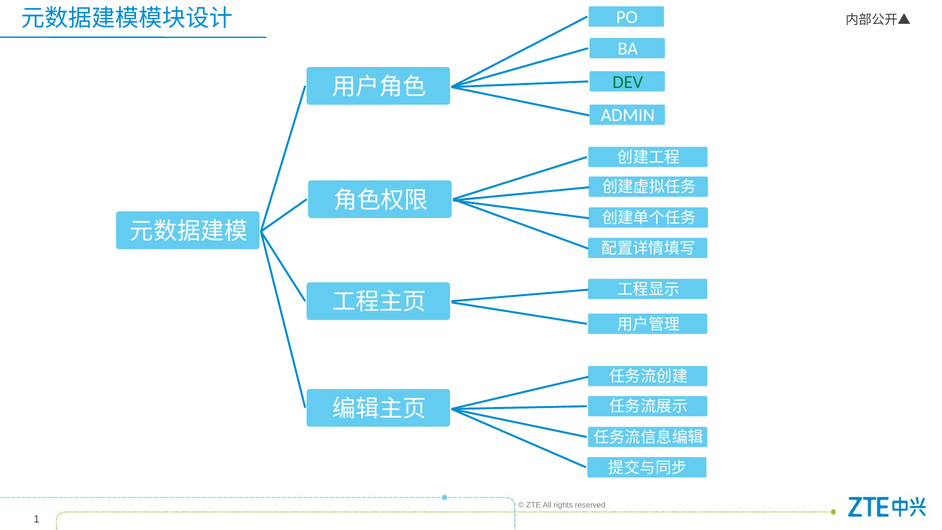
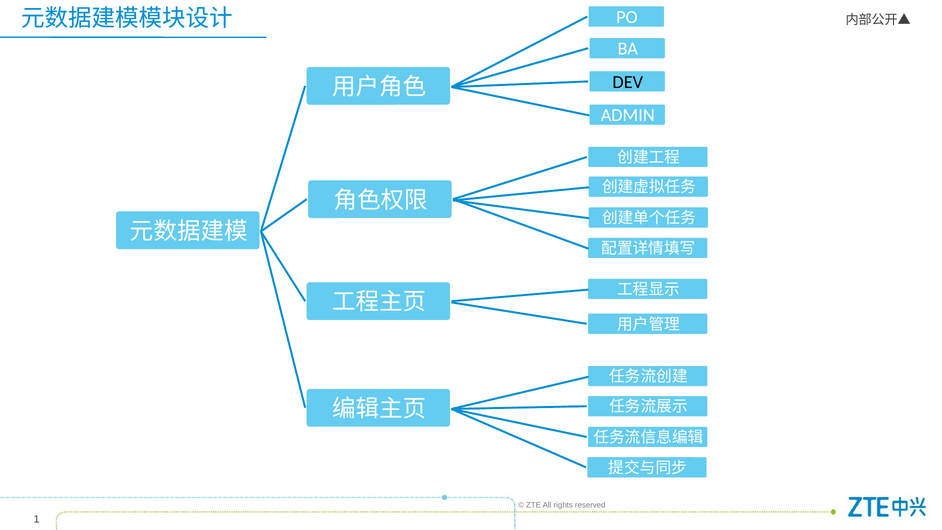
DEV colour: green -> black
